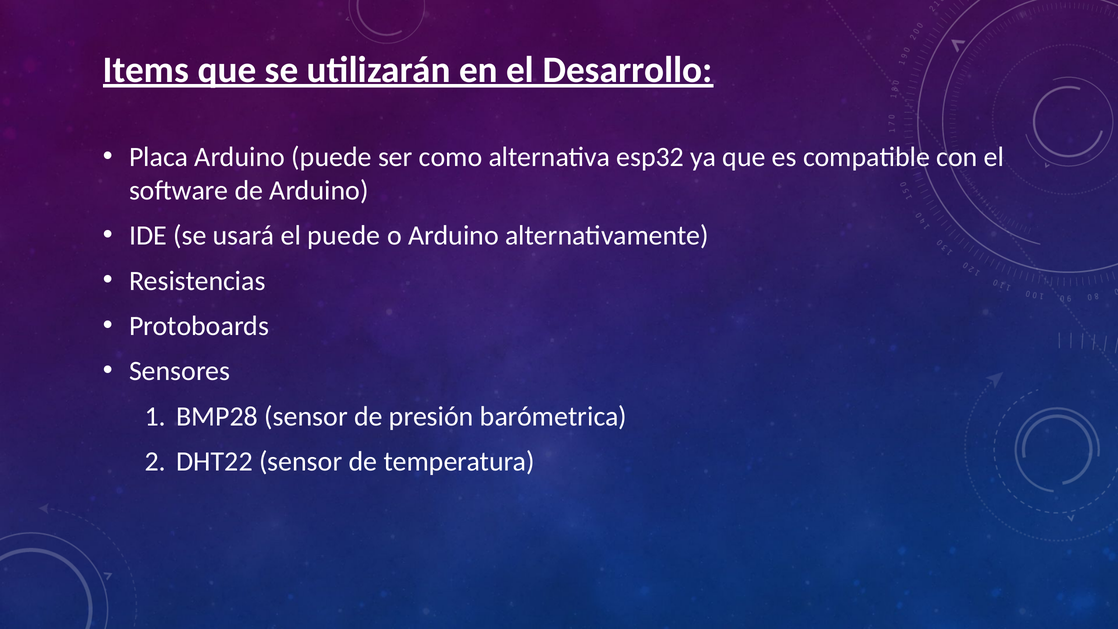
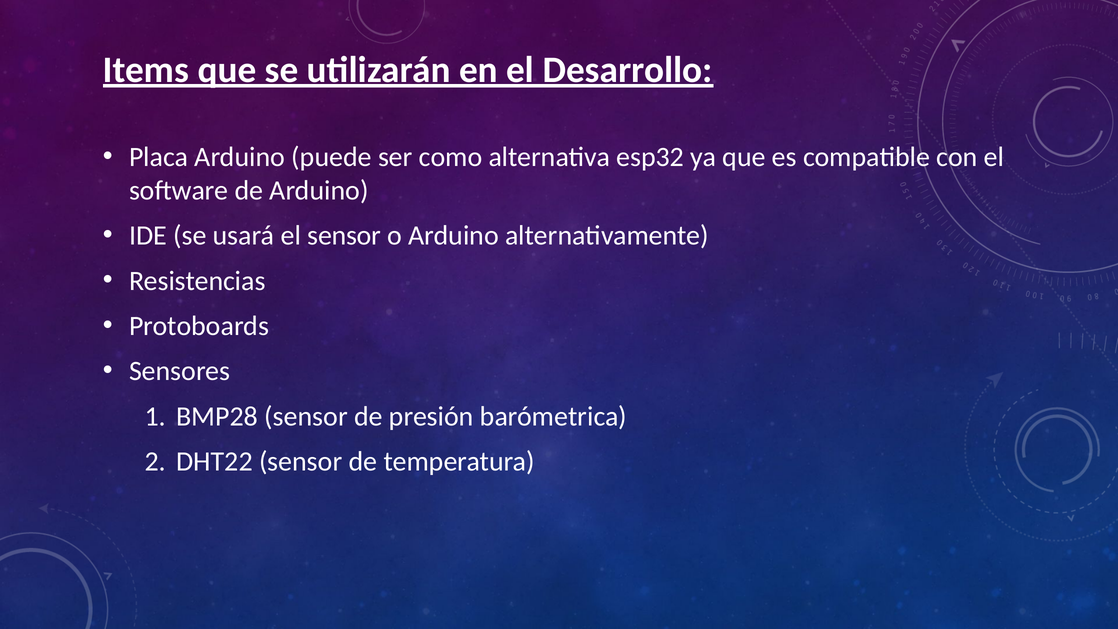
el puede: puede -> sensor
